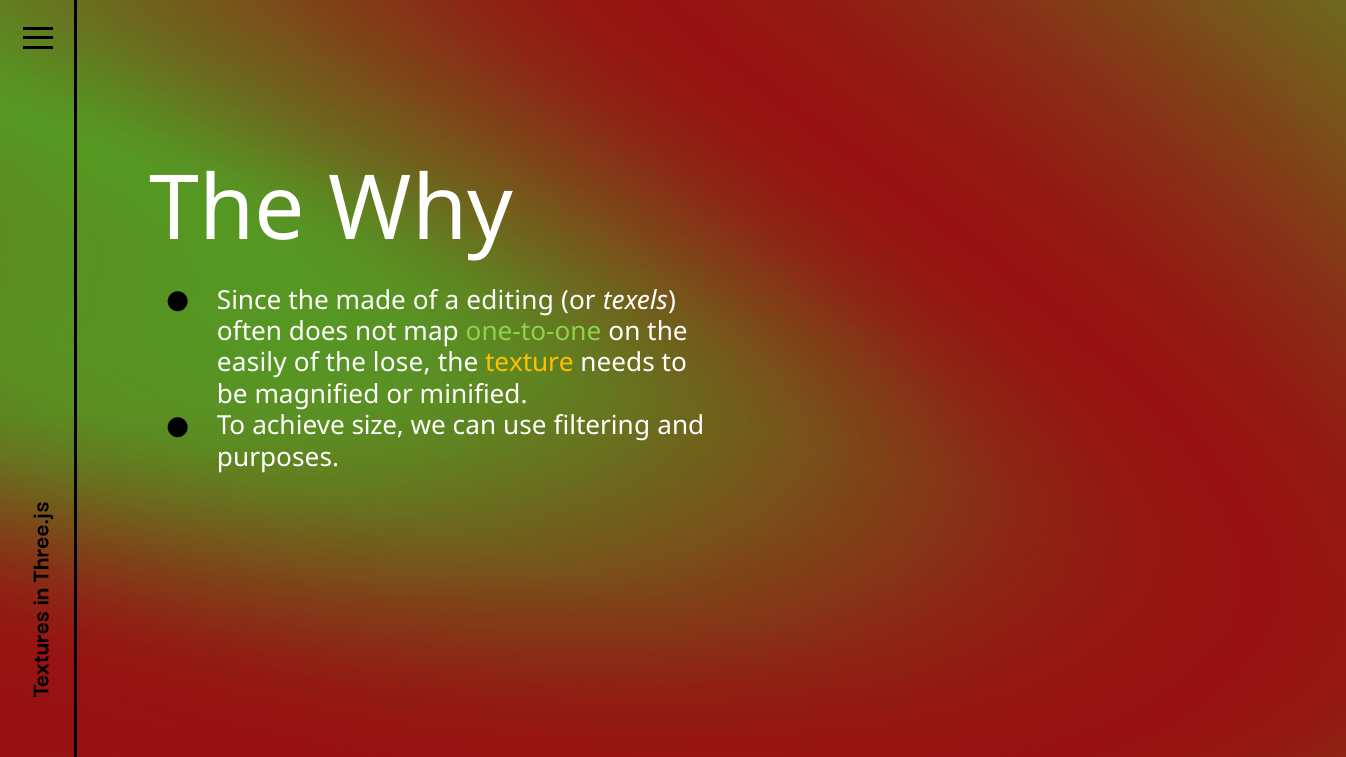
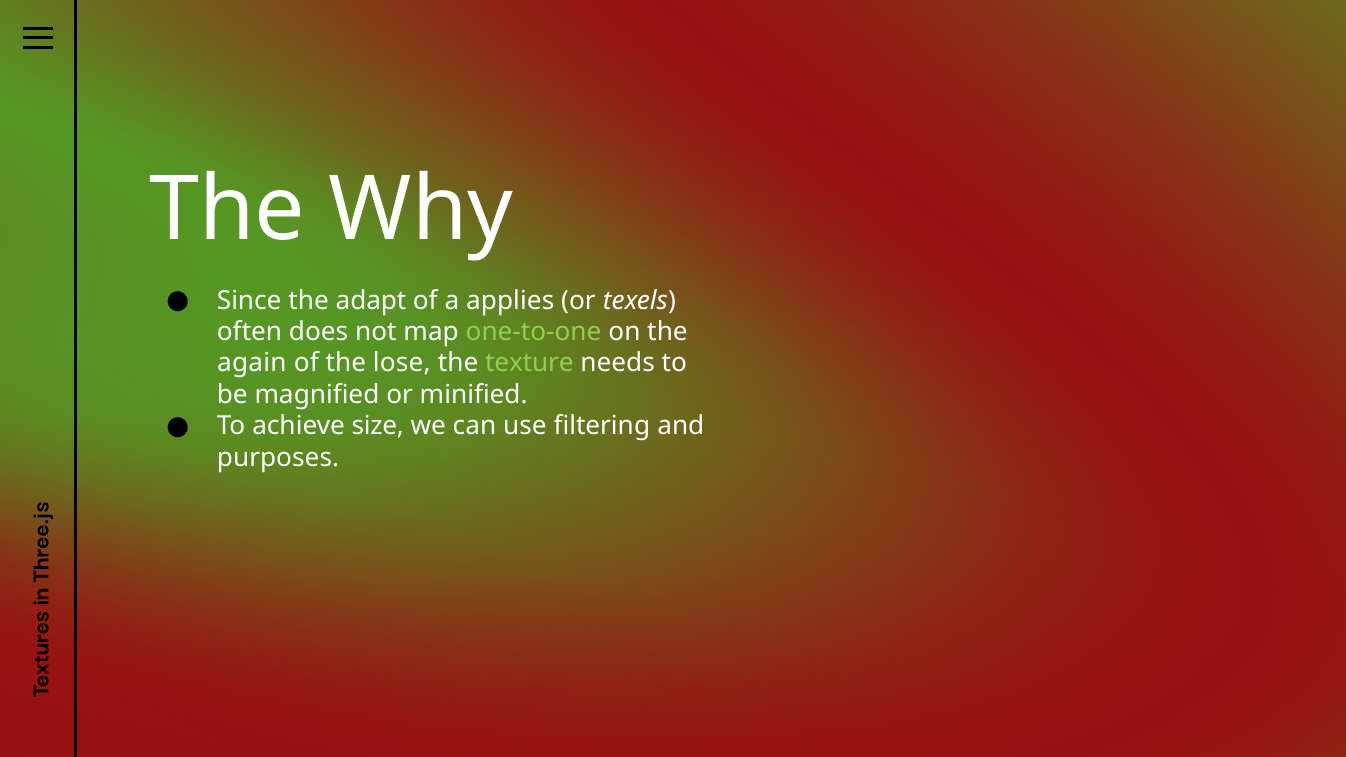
made: made -> adapt
editing: editing -> applies
easily: easily -> again
texture colour: yellow -> light green
